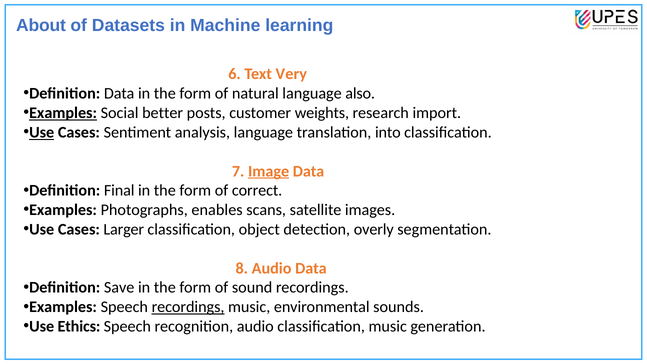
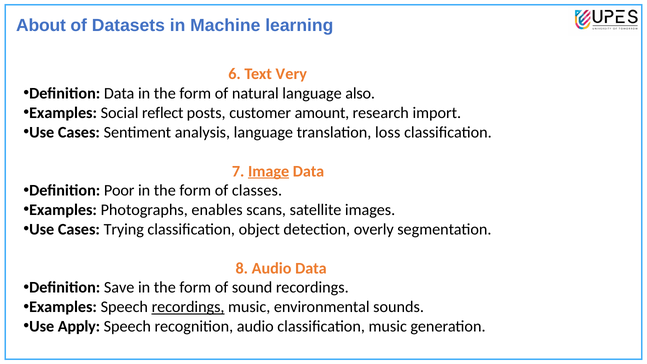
Examples at (63, 113) underline: present -> none
better: better -> reflect
weights: weights -> amount
Use at (42, 132) underline: present -> none
into: into -> loss
Final: Final -> Poor
correct: correct -> classes
Larger: Larger -> Trying
Ethics: Ethics -> Apply
